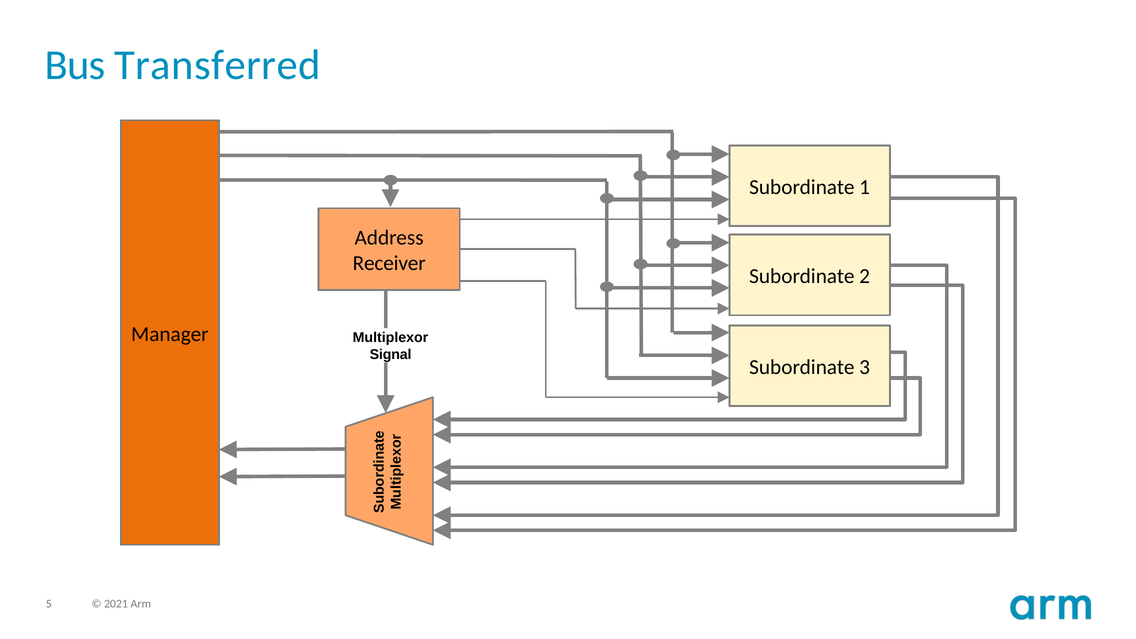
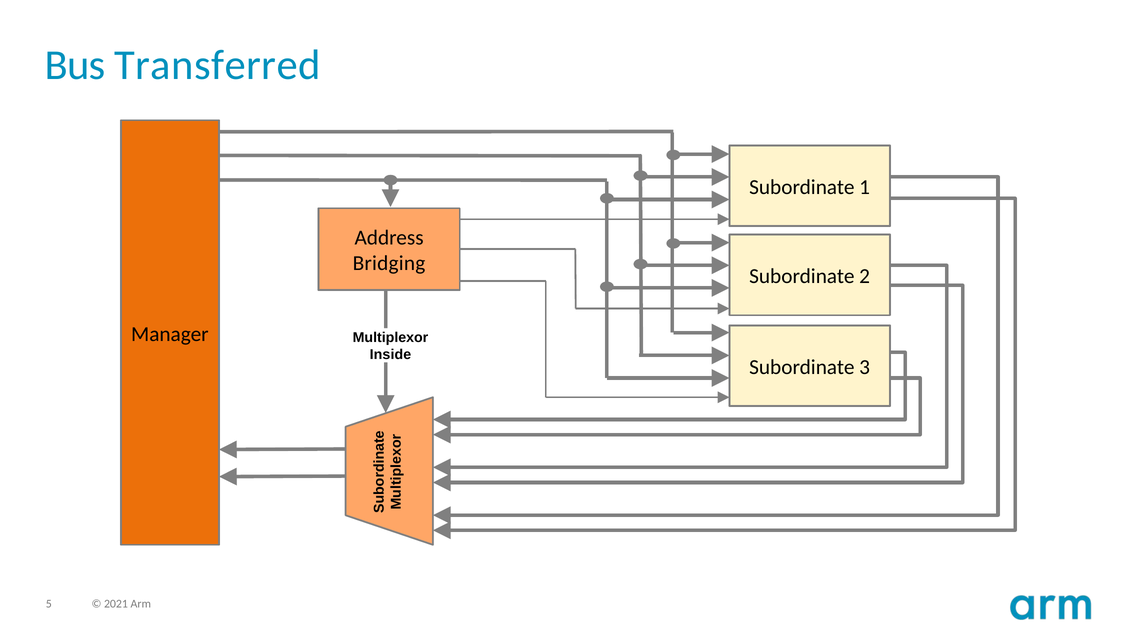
Receiver: Receiver -> Bridging
Signal: Signal -> Inside
